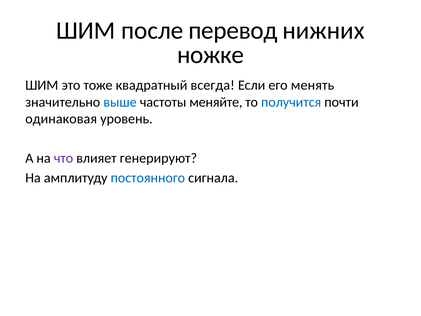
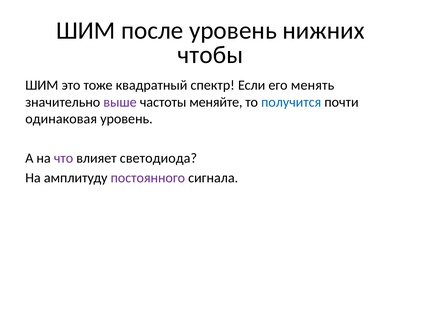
после перевод: перевод -> уровень
ножке: ножке -> чтобы
всегда: всегда -> спектр
выше colour: blue -> purple
генерируют: генерируют -> светодиода
постоянного colour: blue -> purple
